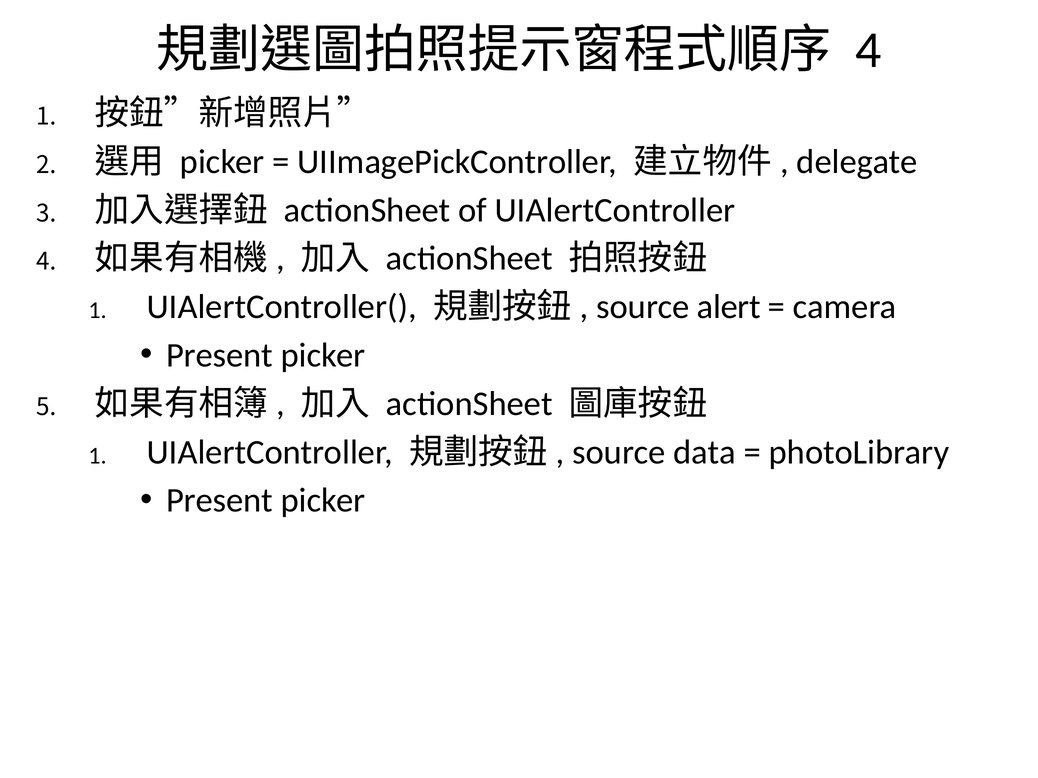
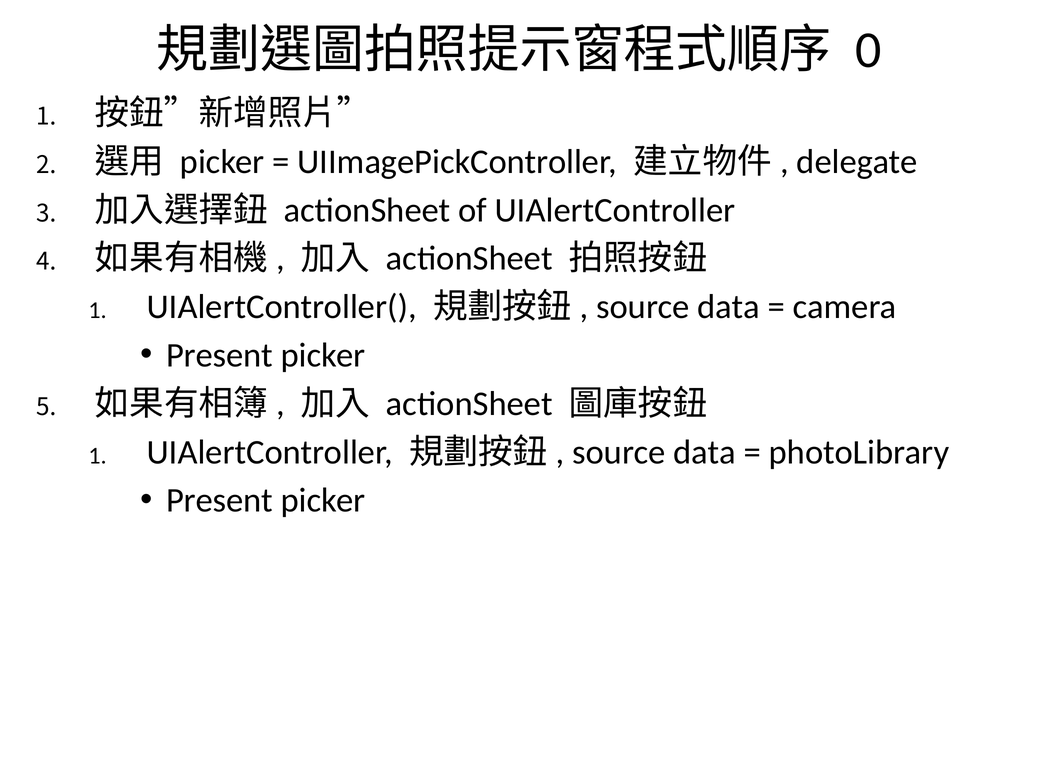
4 at (868, 50): 4 -> 0
alert at (729, 307): alert -> data
